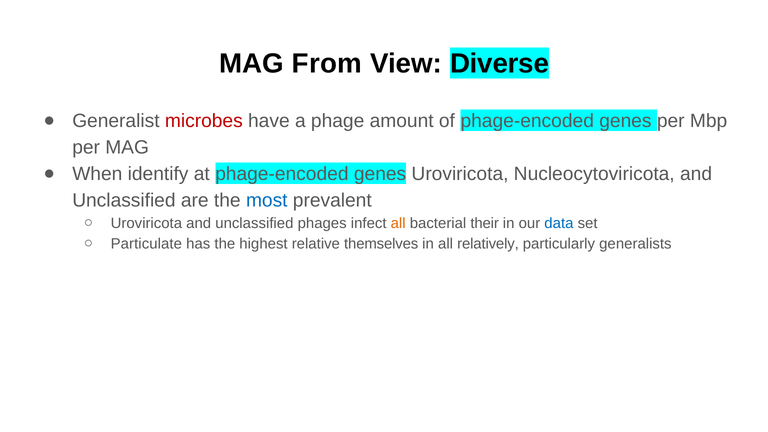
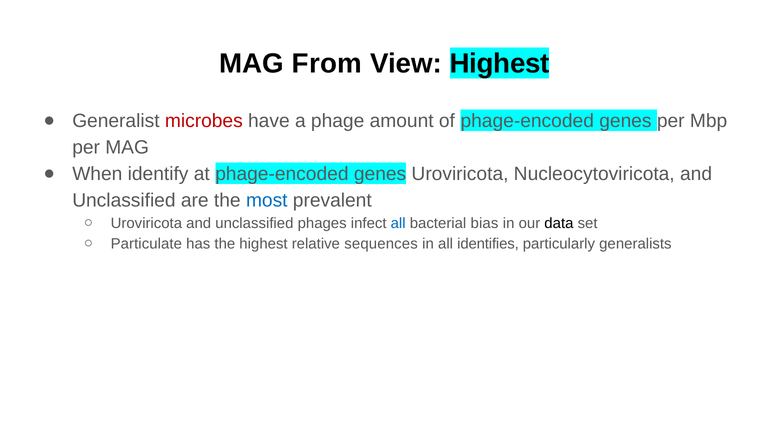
View Diverse: Diverse -> Highest
all at (398, 223) colour: orange -> blue
their: their -> bias
data colour: blue -> black
themselves: themselves -> sequences
relatively: relatively -> identifies
